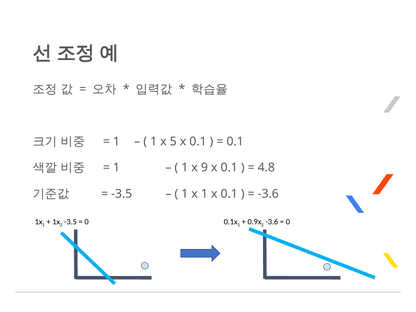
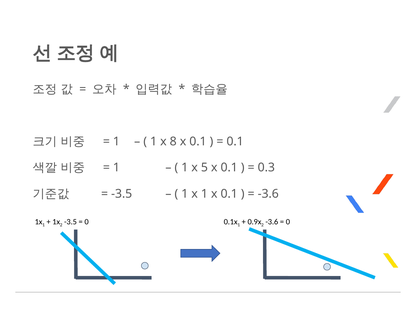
5: 5 -> 8
9: 9 -> 5
4.8: 4.8 -> 0.3
